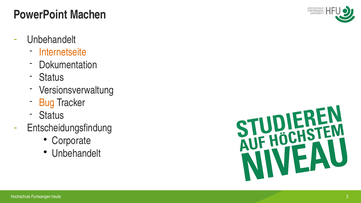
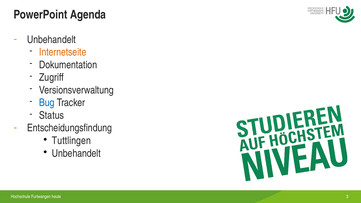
Machen: Machen -> Agenda
Status at (52, 77): Status -> Zugriff
Bug colour: orange -> blue
Corporate: Corporate -> Tuttlingen
